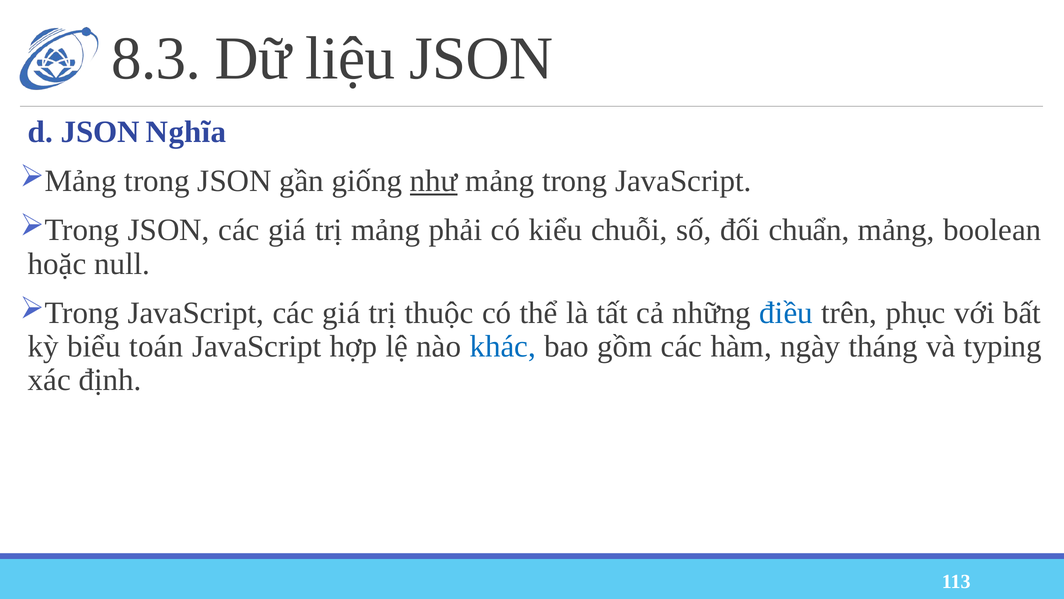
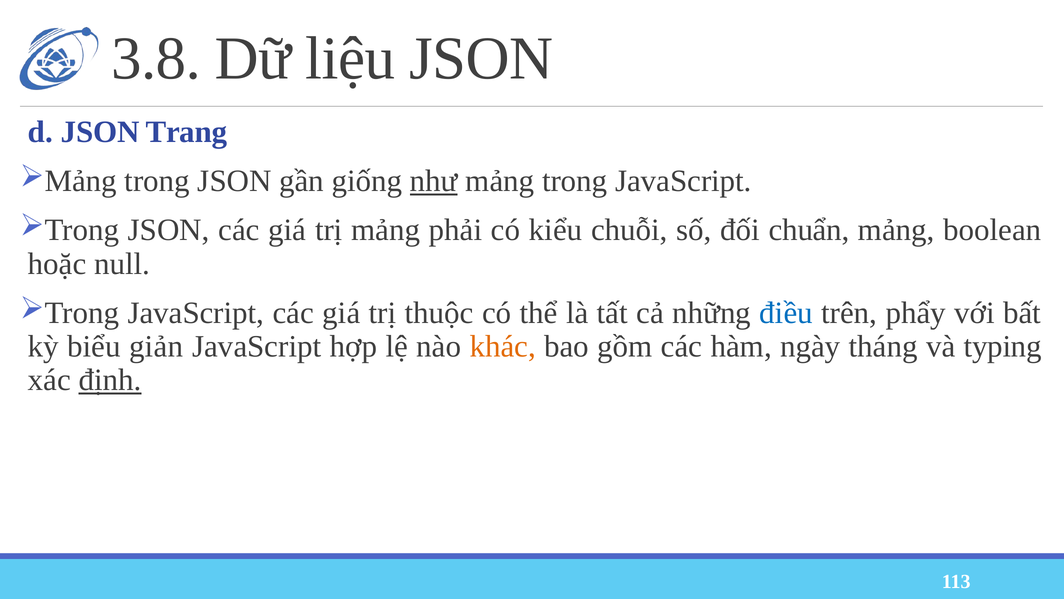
8.3: 8.3 -> 3.8
Nghĩa: Nghĩa -> Trang
phục: phục -> phẩy
toán: toán -> giản
khác colour: blue -> orange
định underline: none -> present
